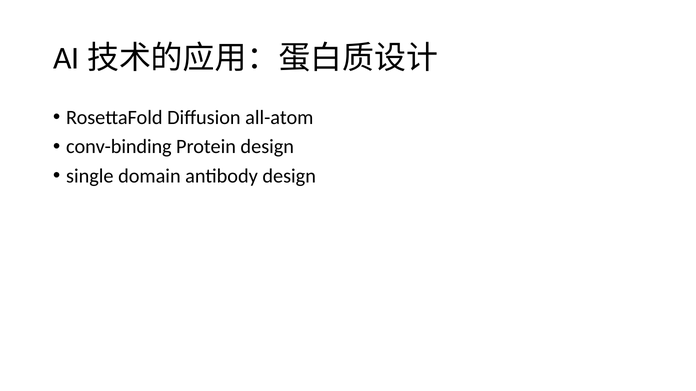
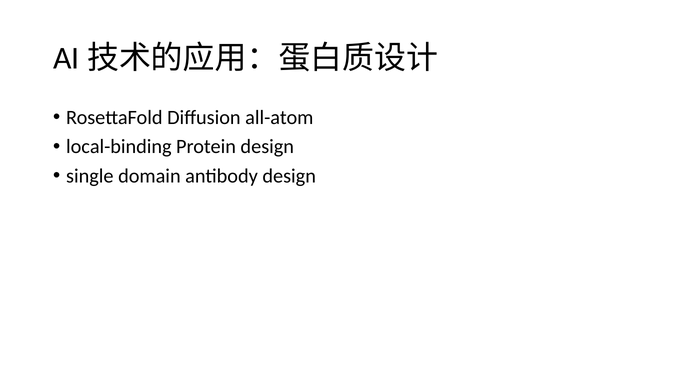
conv-binding: conv-binding -> local-binding
